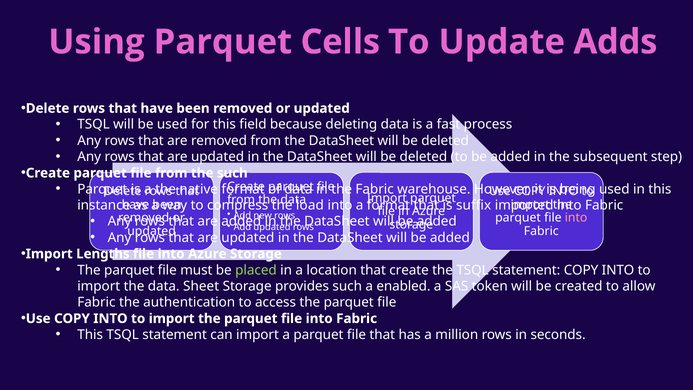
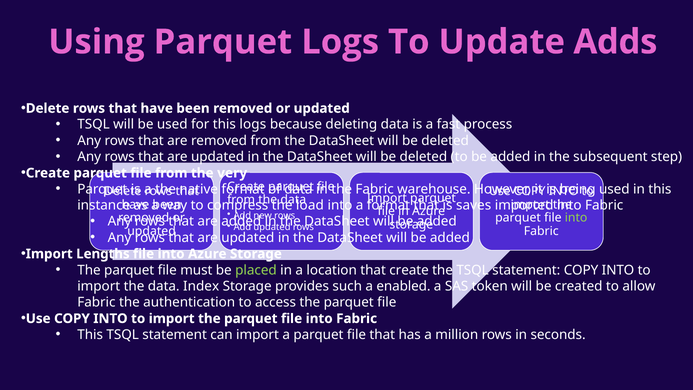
Parquet Cells: Cells -> Logs
this field: field -> logs
the such: such -> very
suffix: suffix -> saves
into at (576, 218) colour: pink -> light green
Sheet: Sheet -> Index
